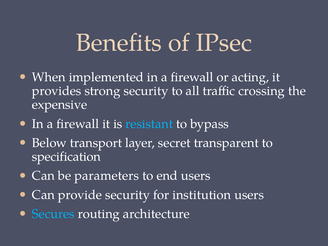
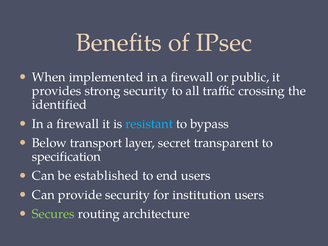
acting: acting -> public
expensive: expensive -> identified
parameters: parameters -> established
Secures colour: light blue -> light green
